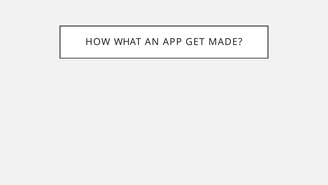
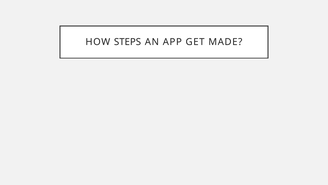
WHAT: WHAT -> STEPS
